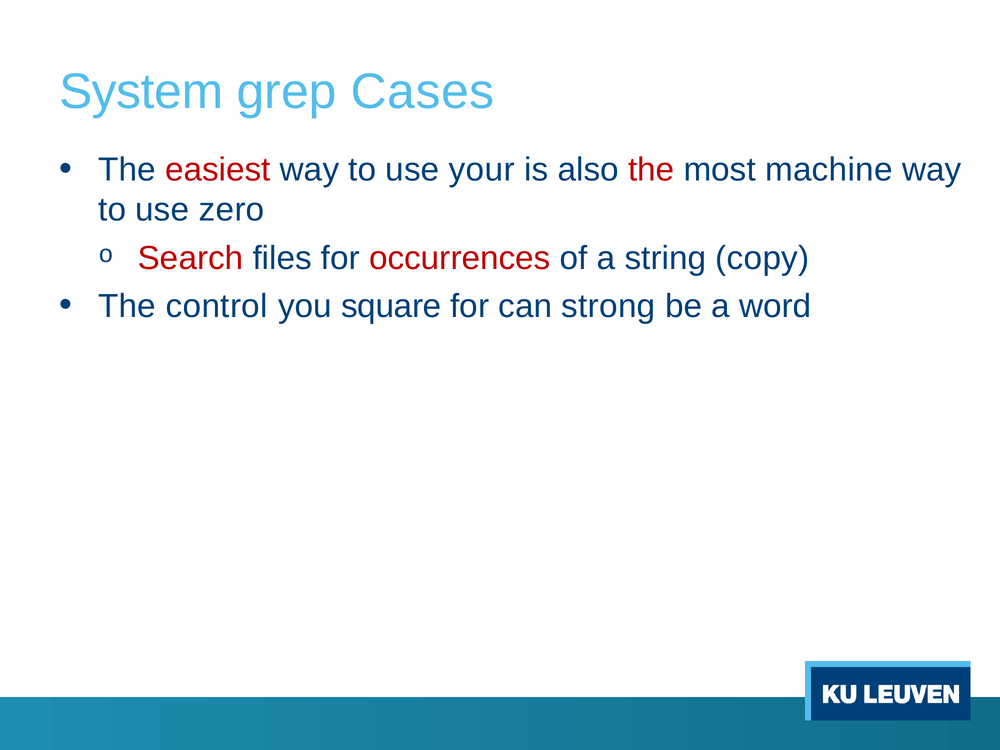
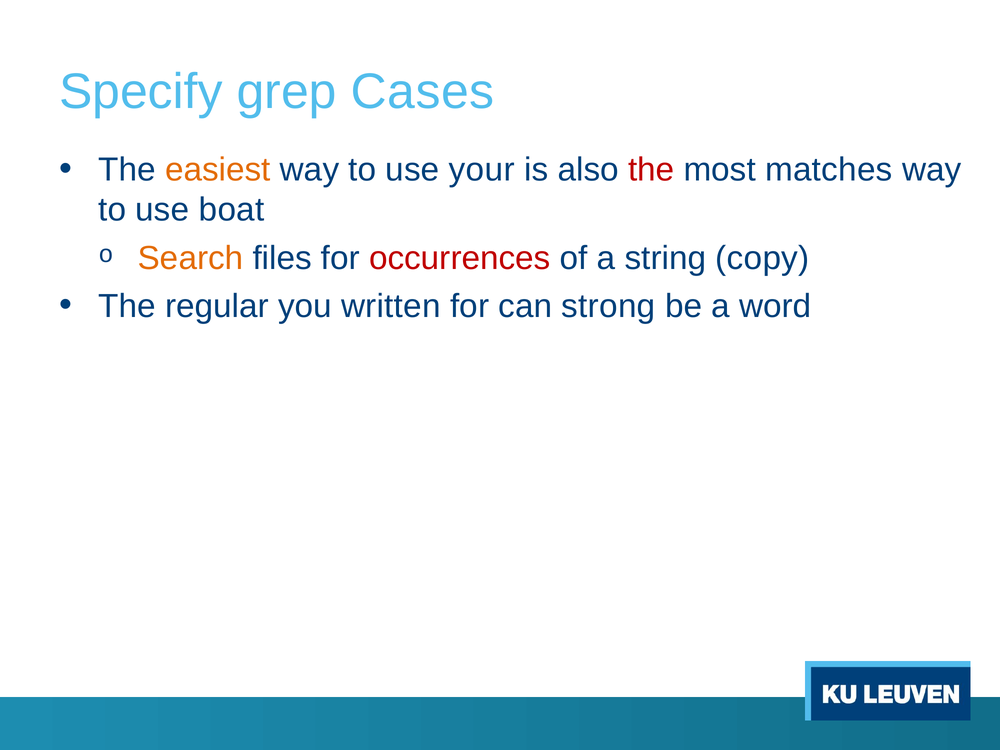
System: System -> Specify
easiest colour: red -> orange
machine: machine -> matches
zero: zero -> boat
Search colour: red -> orange
control: control -> regular
square: square -> written
